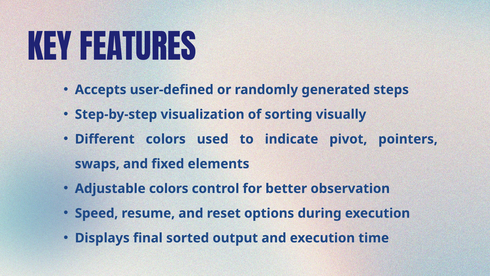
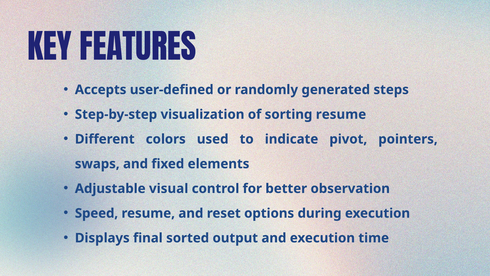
sorting visually: visually -> resume
Adjustable colors: colors -> visual
